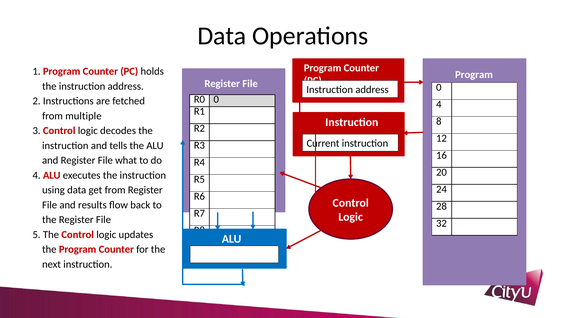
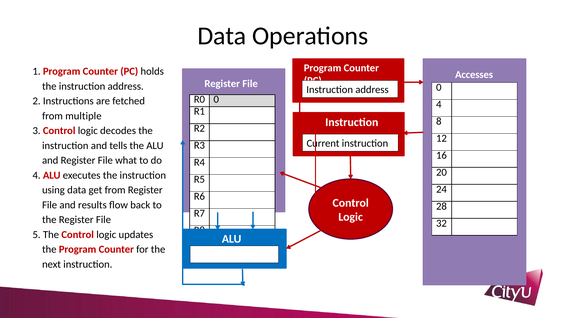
Program at (474, 75): Program -> Accesses
